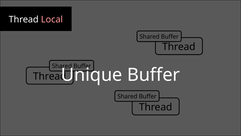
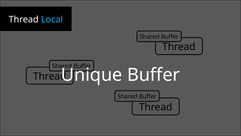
Local colour: pink -> light blue
